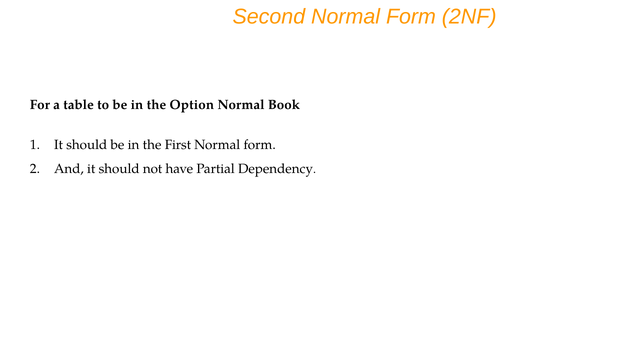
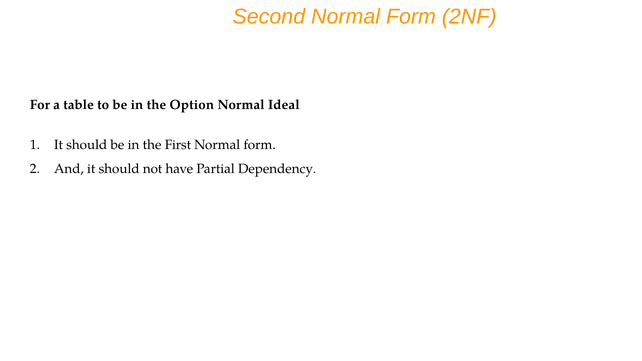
Book: Book -> Ideal
